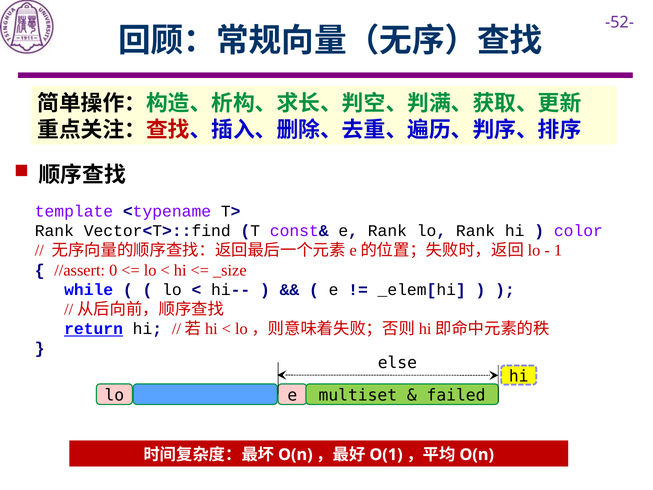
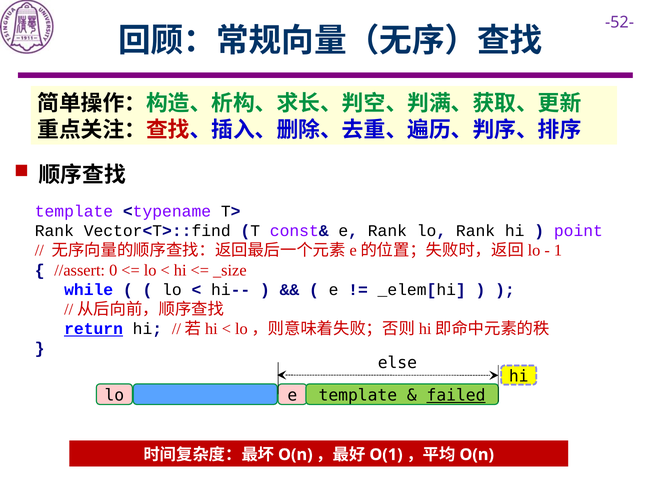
color: color -> point
e multiset: multiset -> template
failed underline: none -> present
